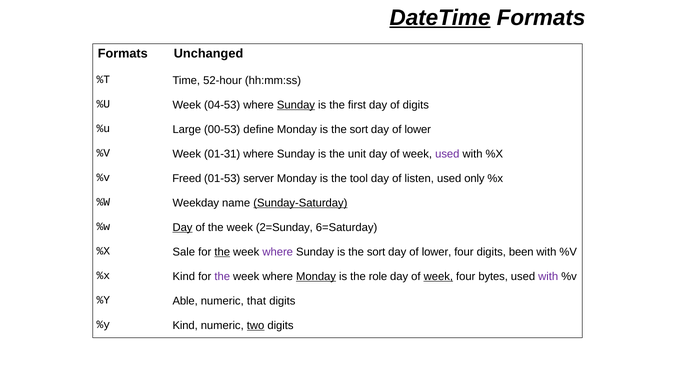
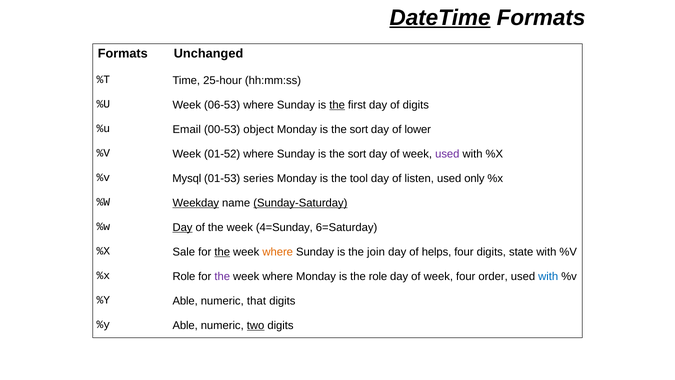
52-hour: 52-hour -> 25-hour
04-53: 04-53 -> 06-53
Sunday at (296, 105) underline: present -> none
the at (337, 105) underline: none -> present
Large: Large -> Email
define: define -> object
01-31: 01-31 -> 01-52
Sunday is the unit: unit -> sort
Freed: Freed -> Mysql
server: server -> series
Weekday underline: none -> present
2=Sunday: 2=Sunday -> 4=Sunday
where at (278, 252) colour: purple -> orange
Sunday is the sort: sort -> join
lower at (437, 252): lower -> helps
been: been -> state
%x Kind: Kind -> Role
Monday at (316, 276) underline: present -> none
week at (438, 276) underline: present -> none
bytes: bytes -> order
with at (548, 276) colour: purple -> blue
Kind at (185, 325): Kind -> Able
